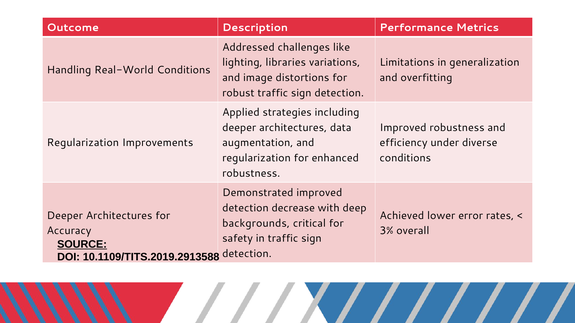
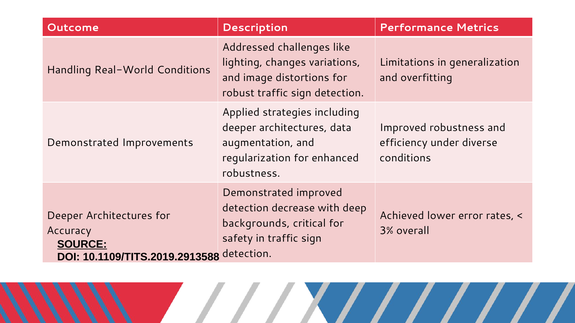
libraries: libraries -> changes
Regularization at (83, 143): Regularization -> Demonstrated
